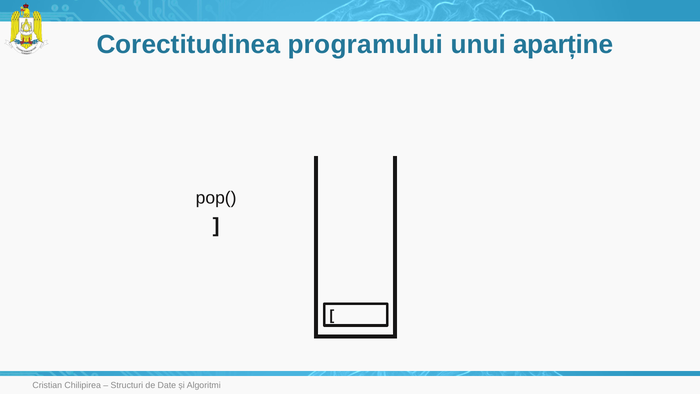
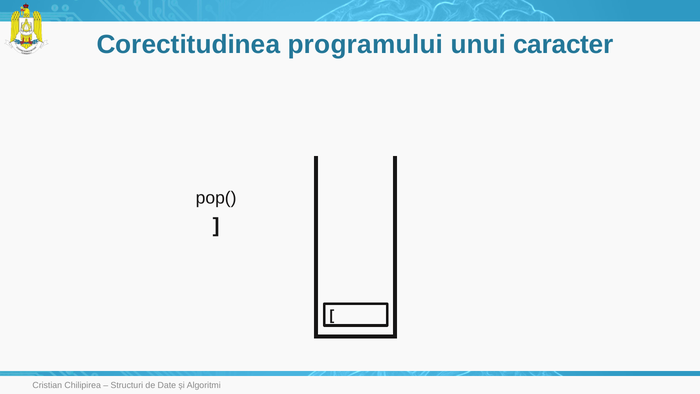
aparține: aparține -> caracter
